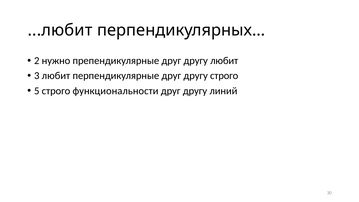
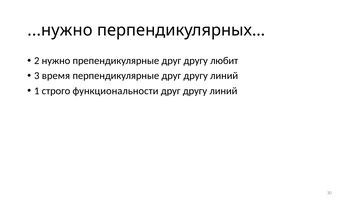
...любит: ...любит -> ...нужно
3 любит: любит -> время
перпендикулярные друг другу строго: строго -> линий
5: 5 -> 1
